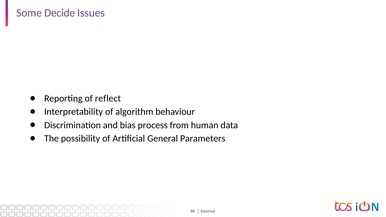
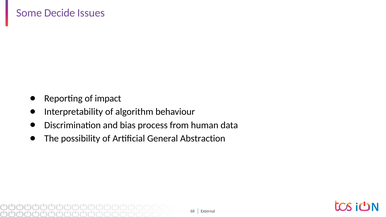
reflect: reflect -> impact
Parameters: Parameters -> Abstraction
